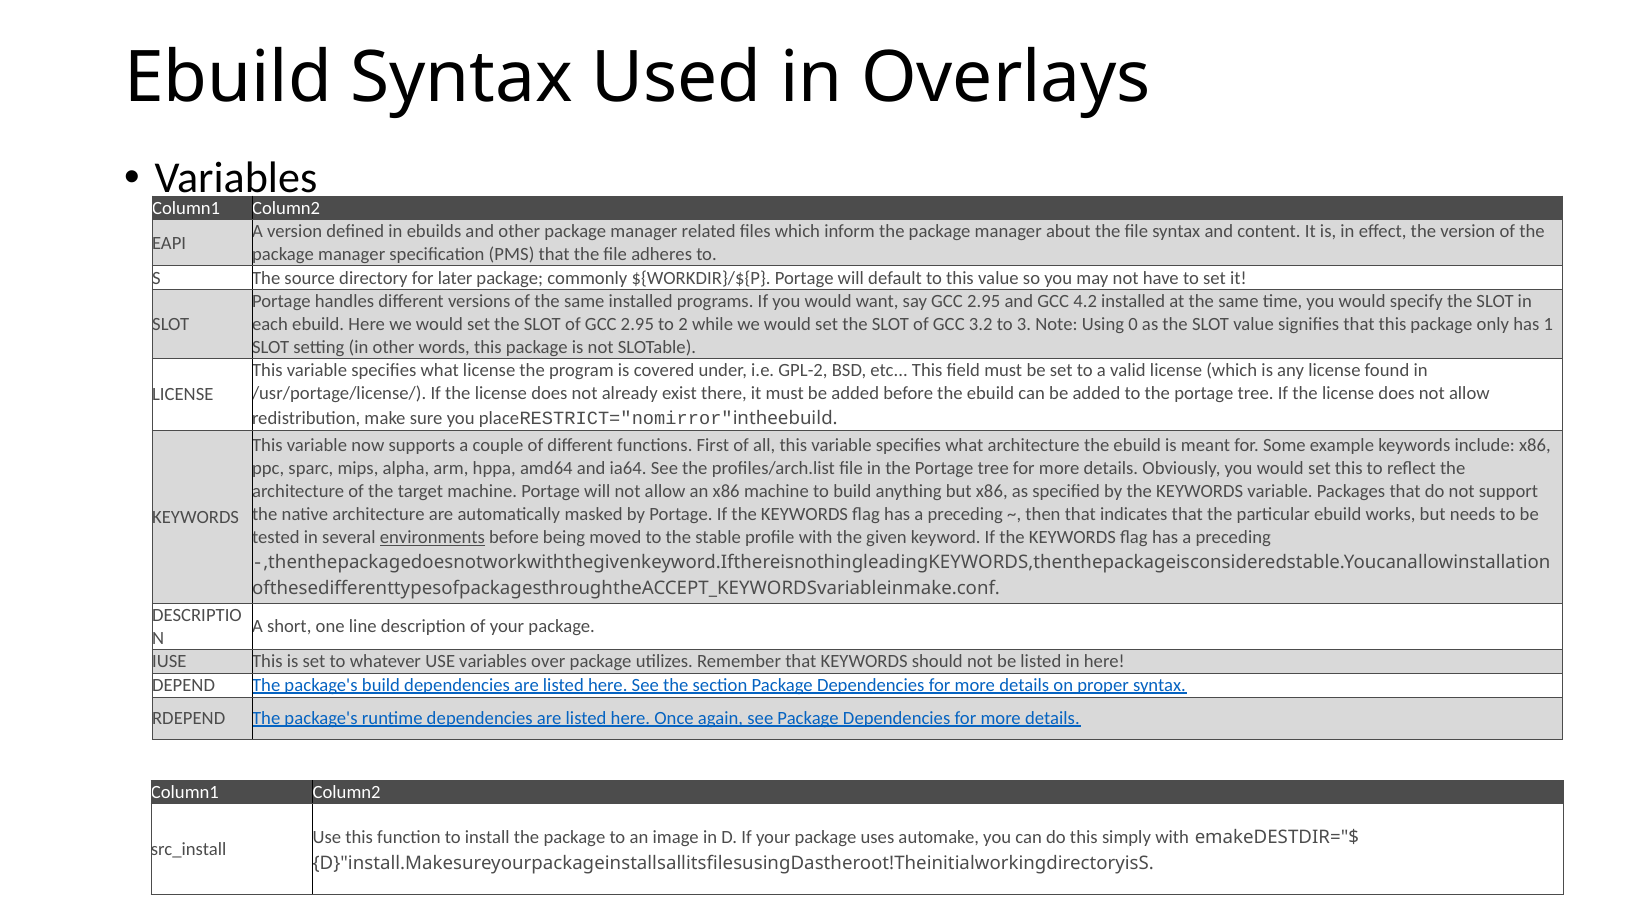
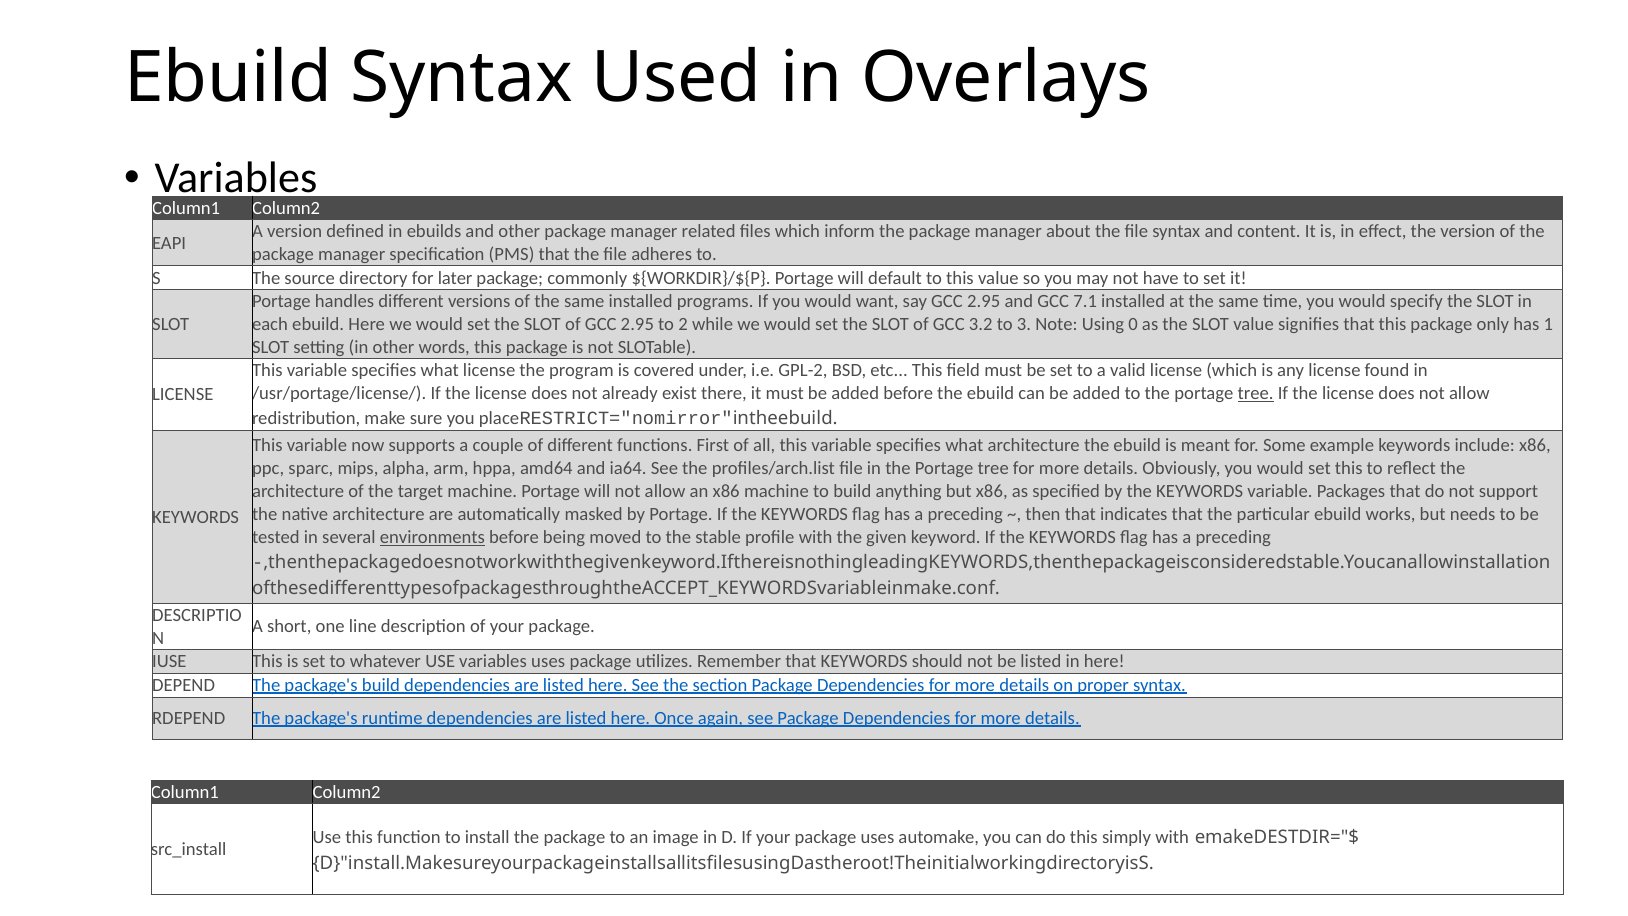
4.2: 4.2 -> 7.1
tree at (1256, 393) underline: none -> present
variables over: over -> uses
